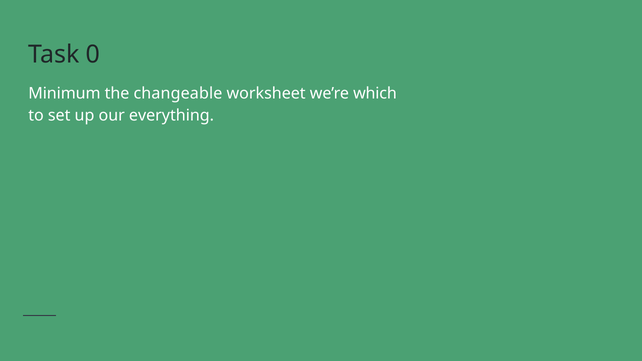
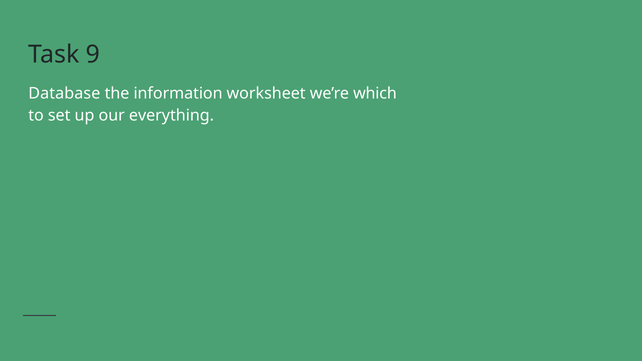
0: 0 -> 9
Minimum: Minimum -> Database
changeable: changeable -> information
